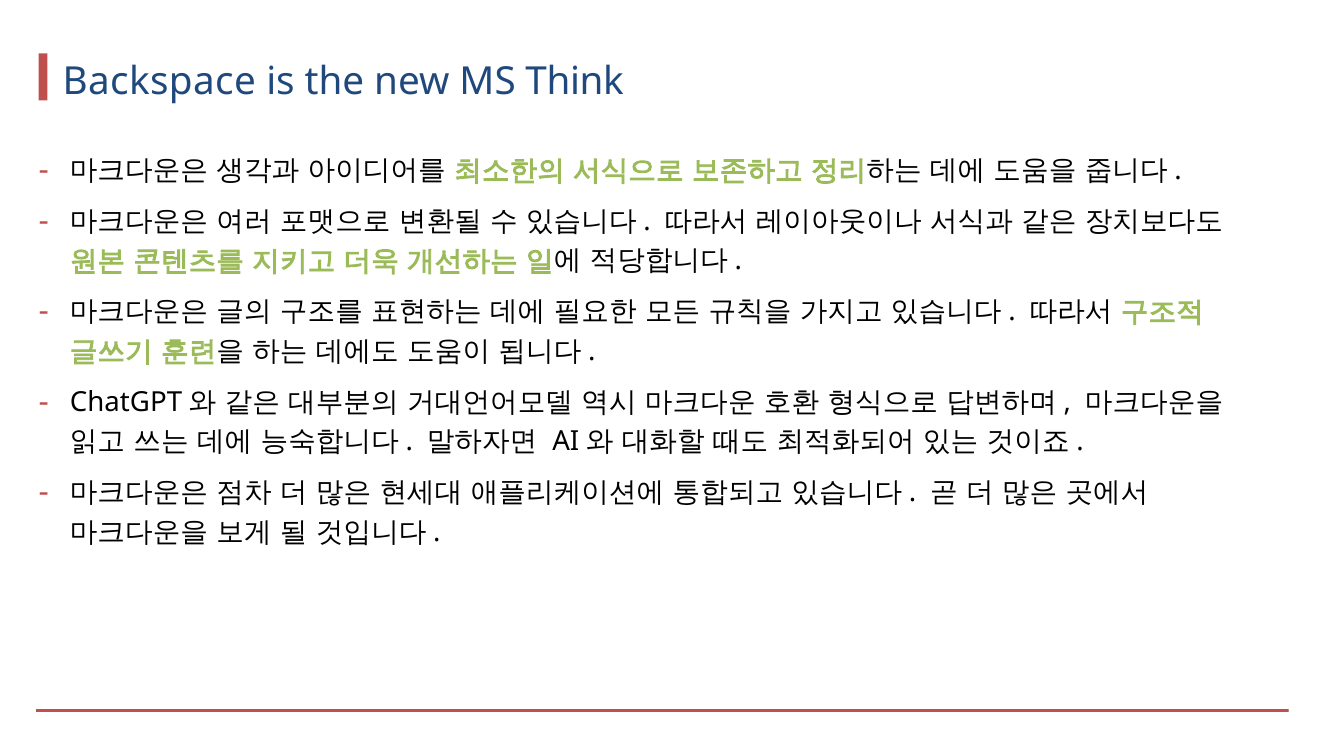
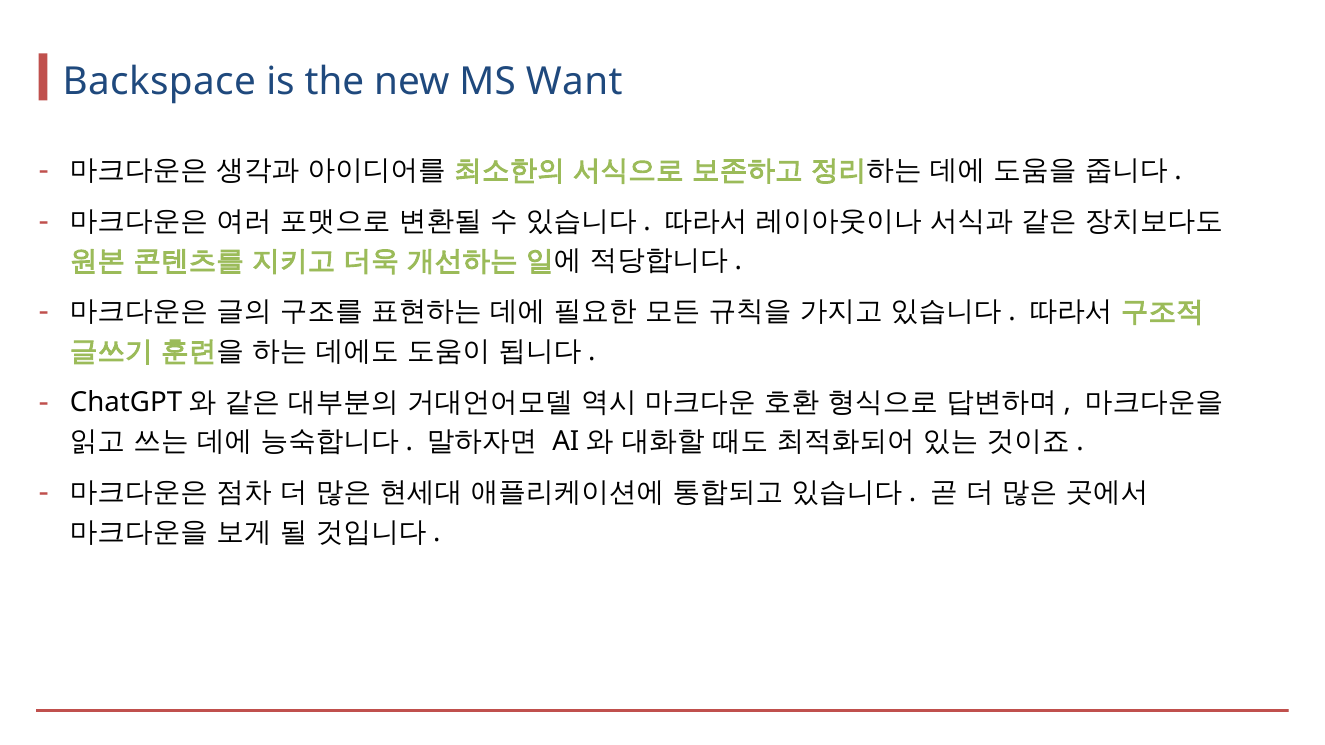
Think: Think -> Want
